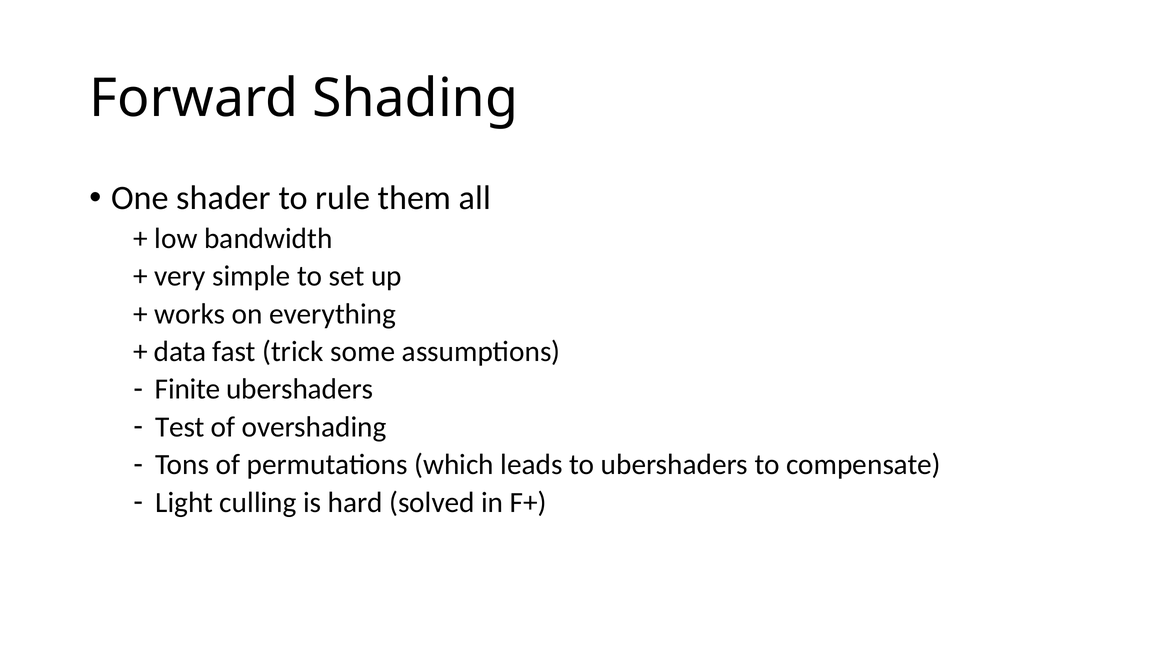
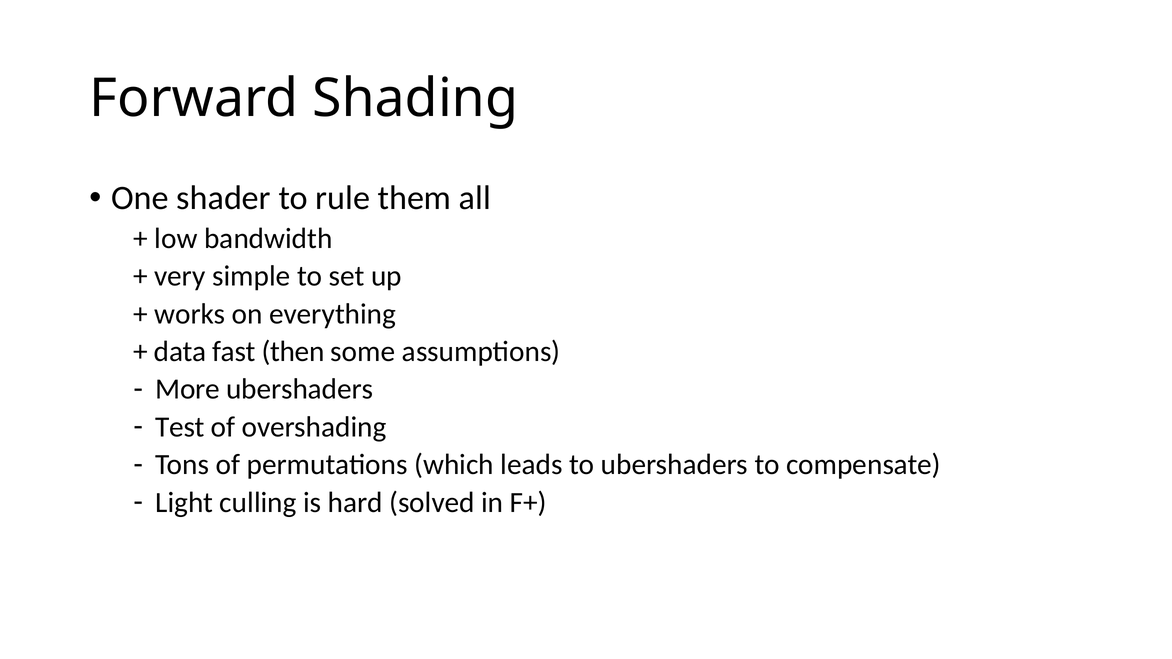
trick: trick -> then
Finite: Finite -> More
